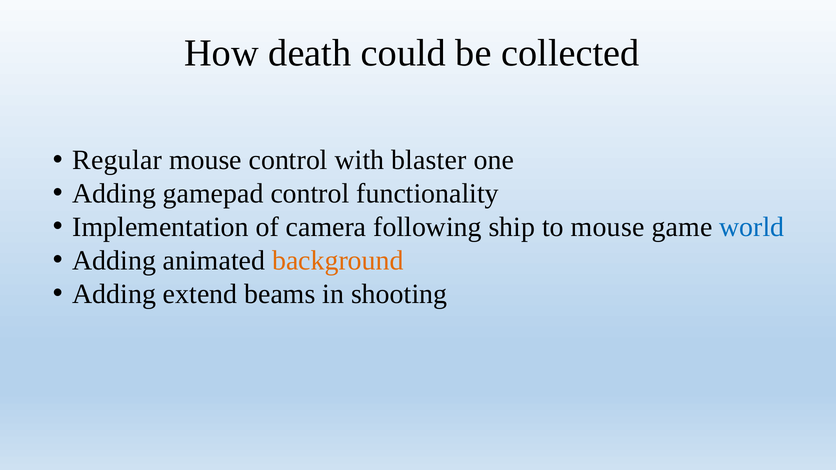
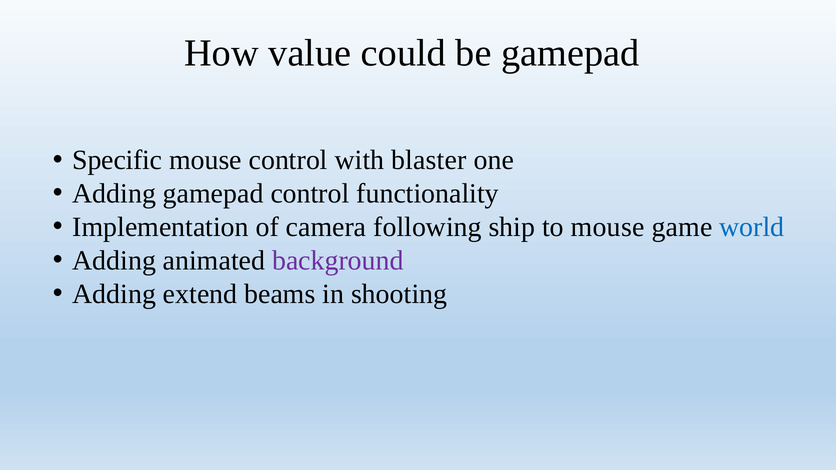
death: death -> value
be collected: collected -> gamepad
Regular: Regular -> Specific
background colour: orange -> purple
